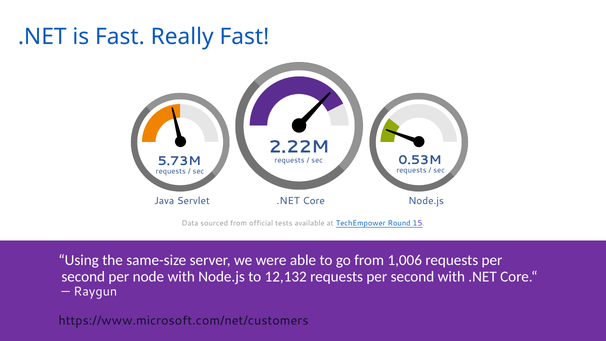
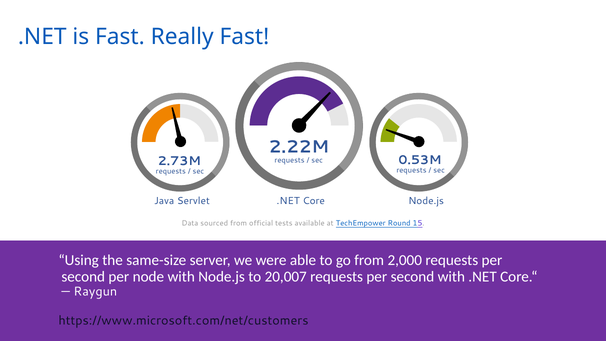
5.73M: 5.73M -> 2.73M
1,006: 1,006 -> 2,000
12,132: 12,132 -> 20,007
